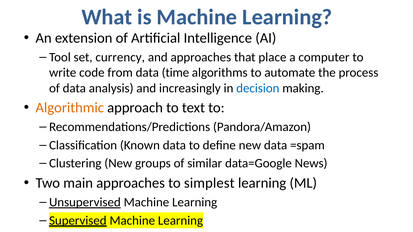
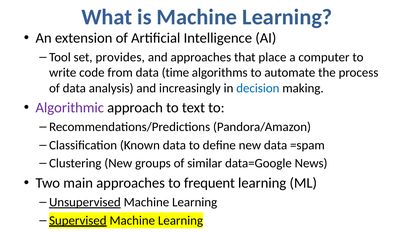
currency: currency -> provides
Algorithmic colour: orange -> purple
simplest: simplest -> frequent
